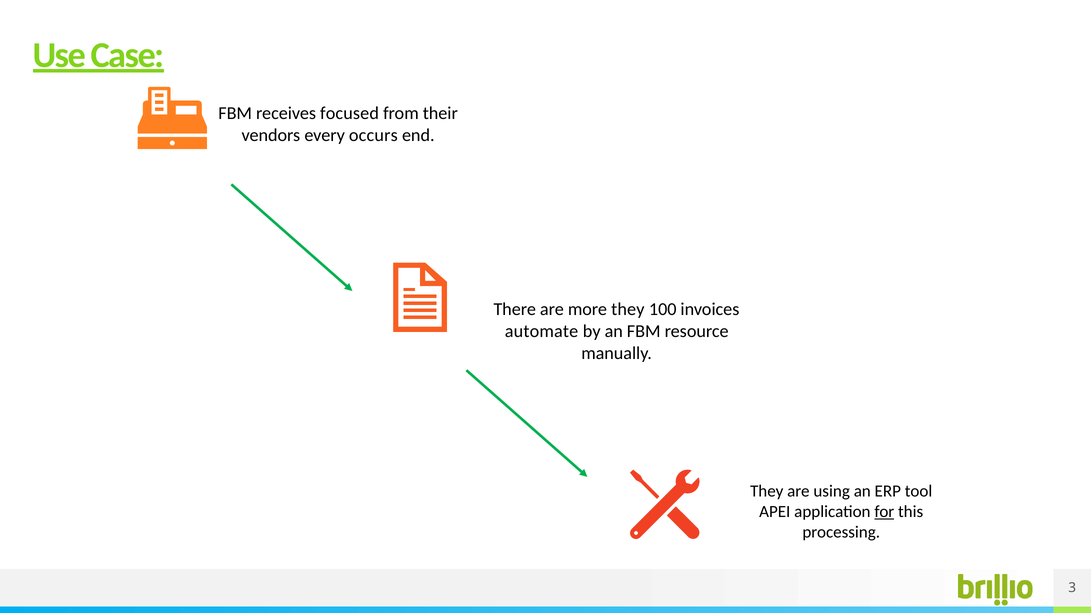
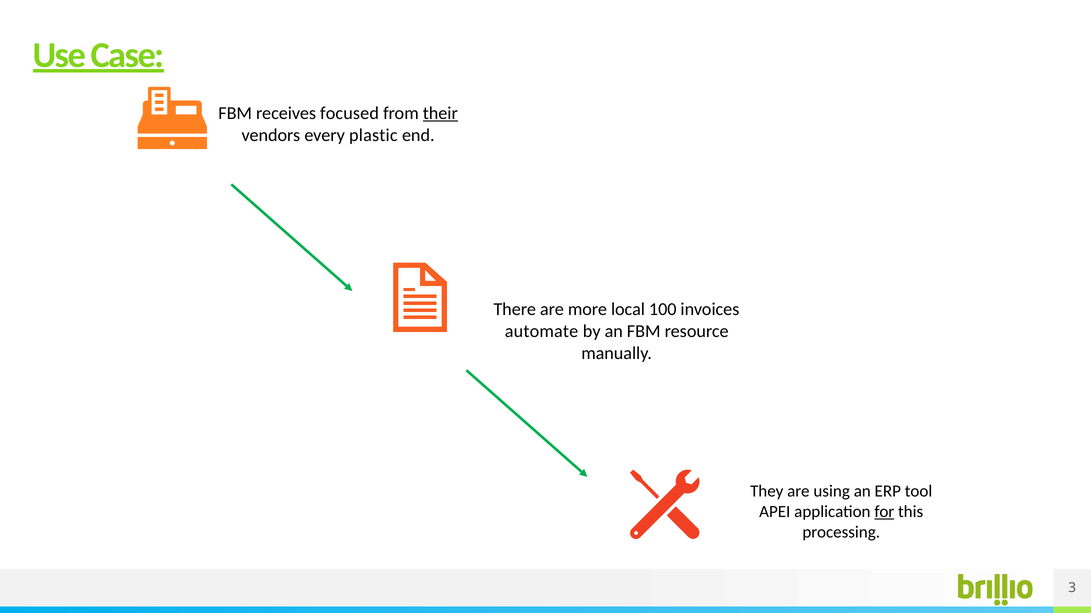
their underline: none -> present
occurs: occurs -> plastic
more they: they -> local
